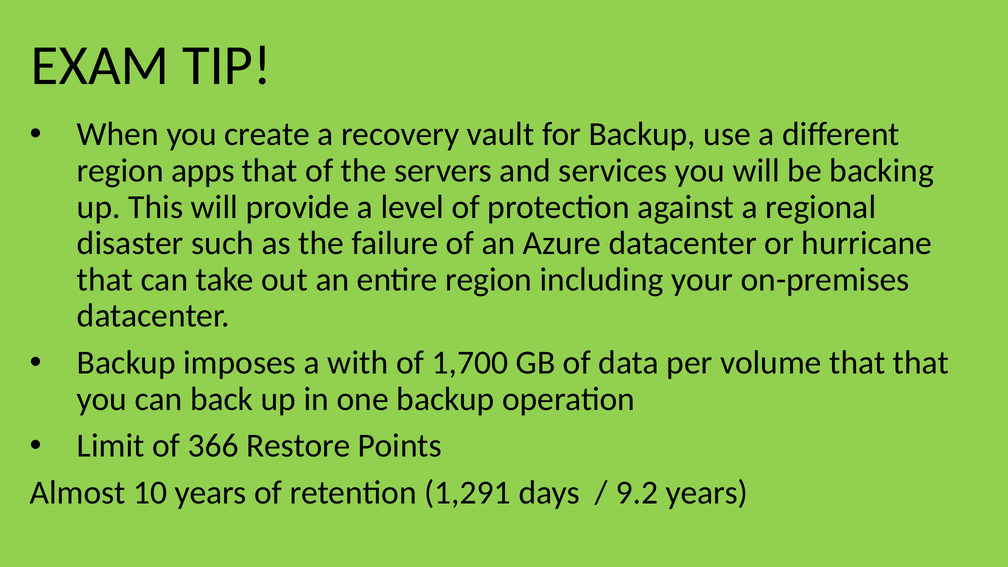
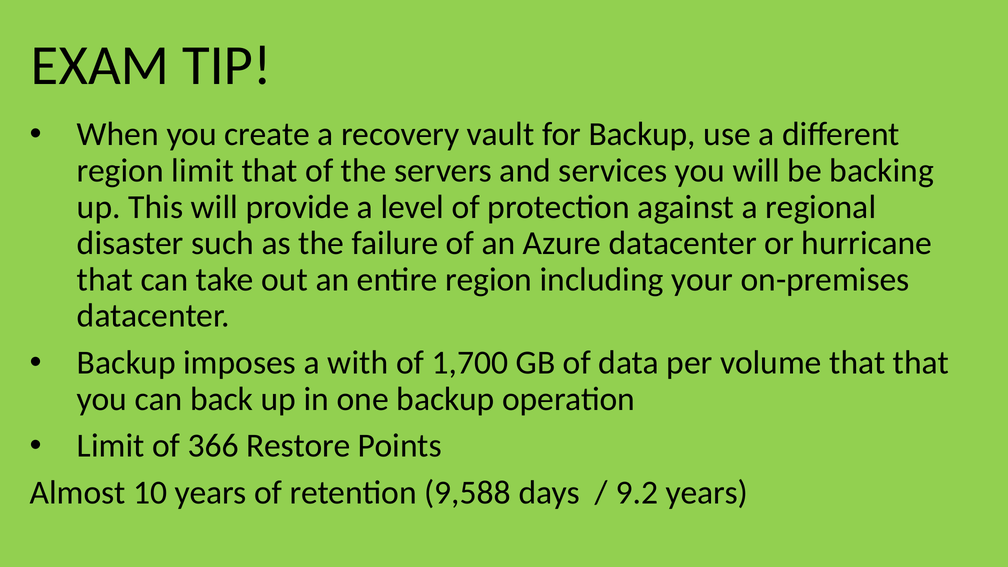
region apps: apps -> limit
1,291: 1,291 -> 9,588
